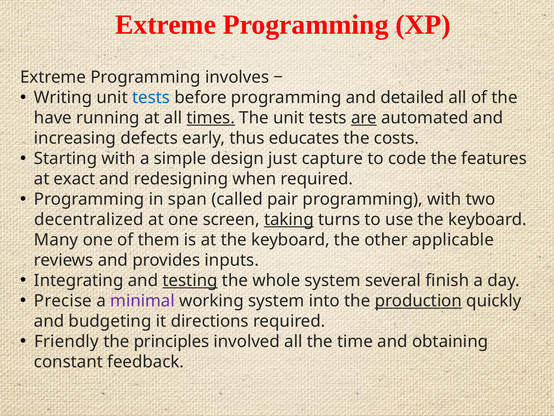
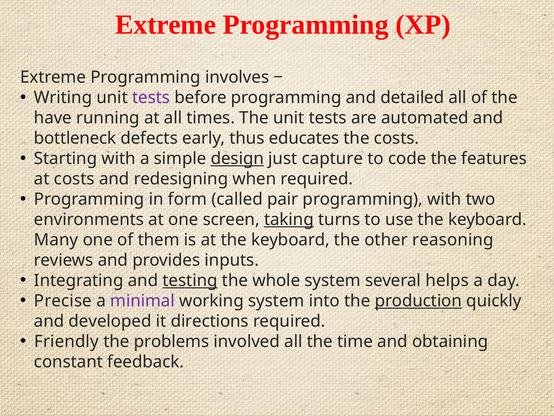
tests at (151, 98) colour: blue -> purple
times underline: present -> none
are underline: present -> none
increasing: increasing -> bottleneck
design underline: none -> present
at exact: exact -> costs
span: span -> form
decentralized: decentralized -> environments
applicable: applicable -> reasoning
finish: finish -> helps
budgeting: budgeting -> developed
principles: principles -> problems
